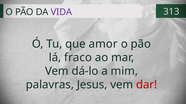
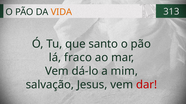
VIDA colour: purple -> orange
amor: amor -> santo
palavras: palavras -> salvação
